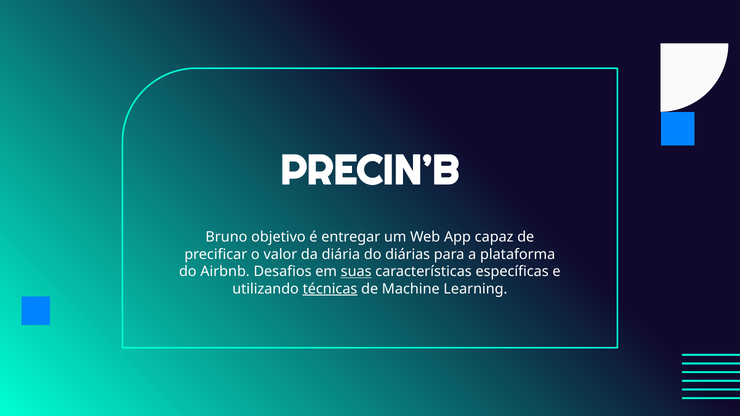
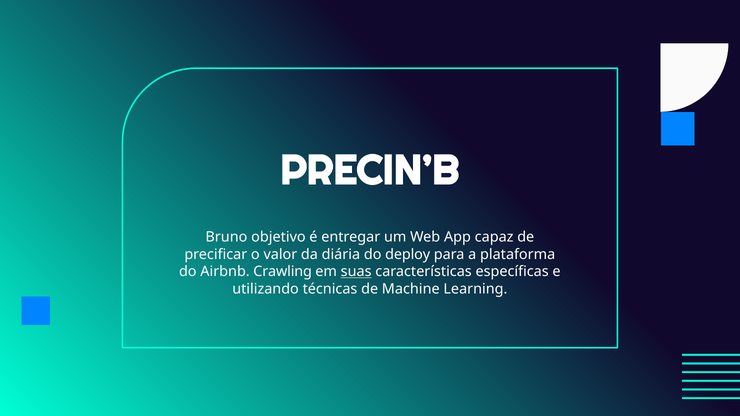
diárias: diárias -> deploy
Desafios: Desafios -> Crawling
técnicas underline: present -> none
